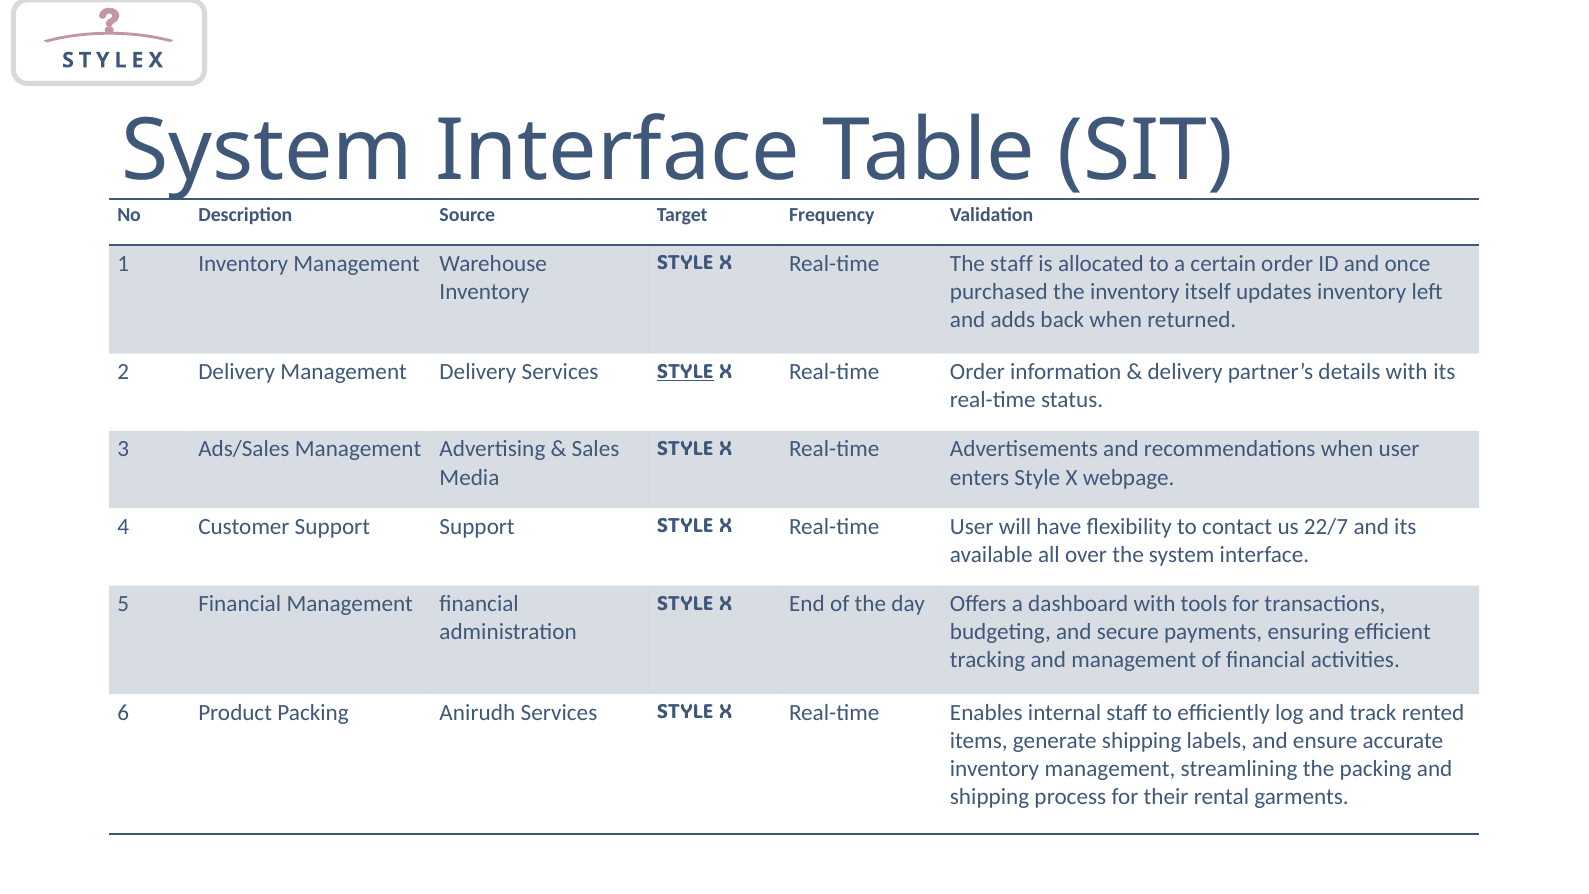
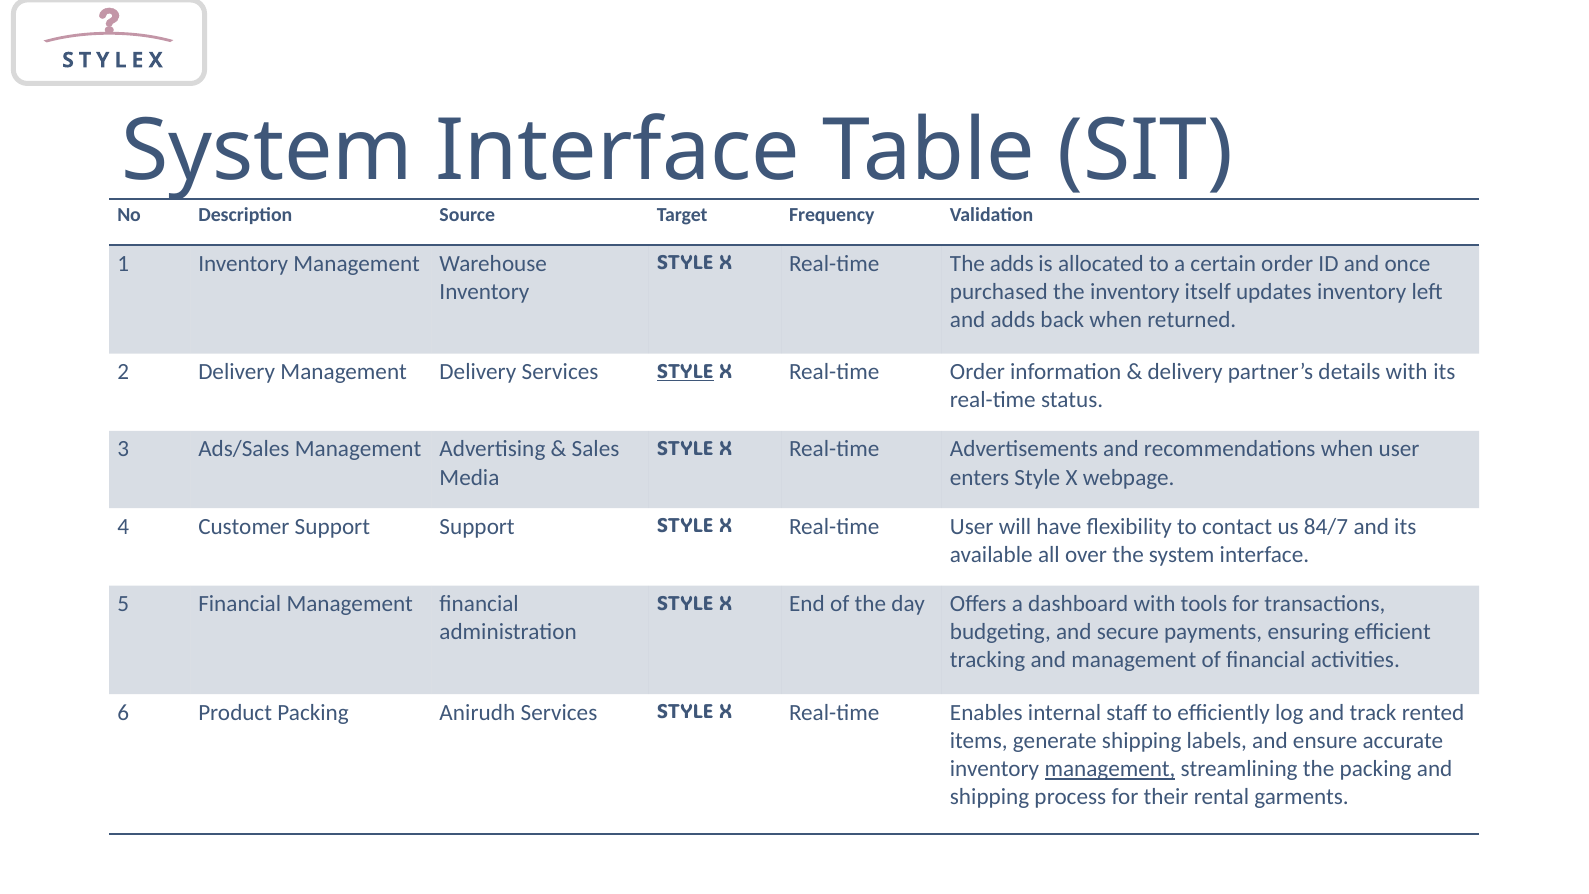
The staff: staff -> adds
22/7: 22/7 -> 84/7
management at (1110, 769) underline: none -> present
